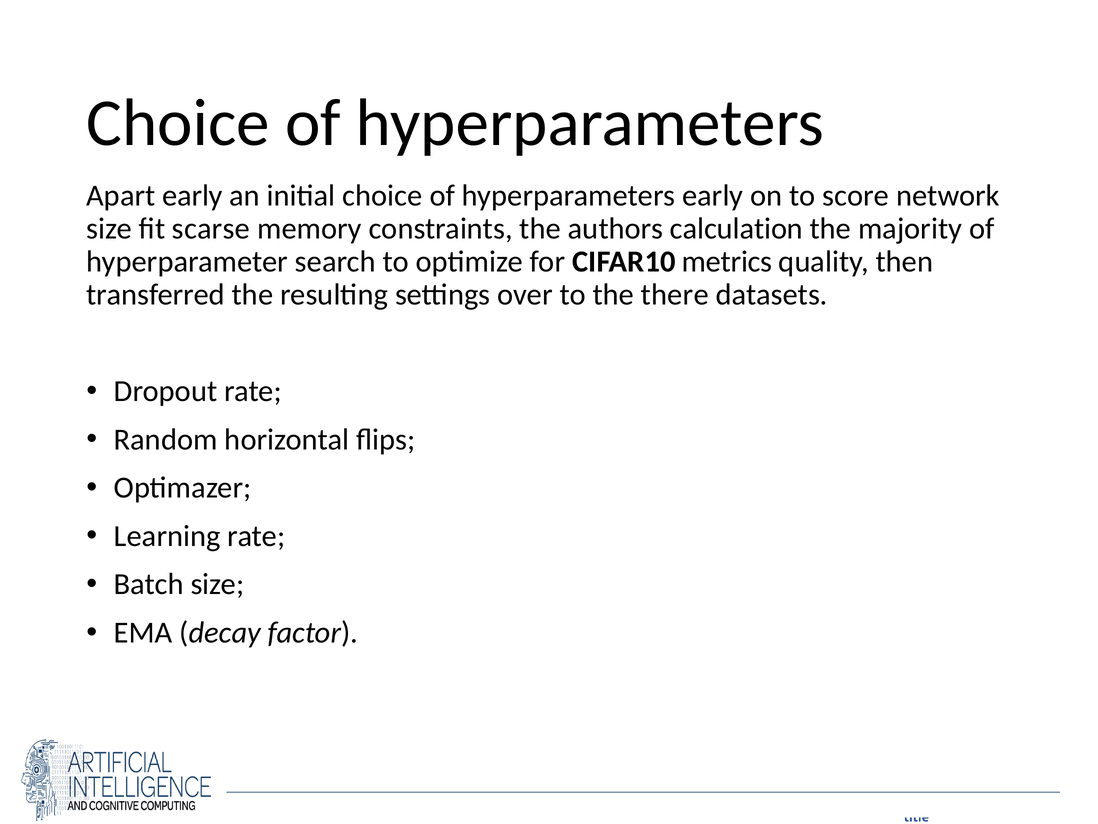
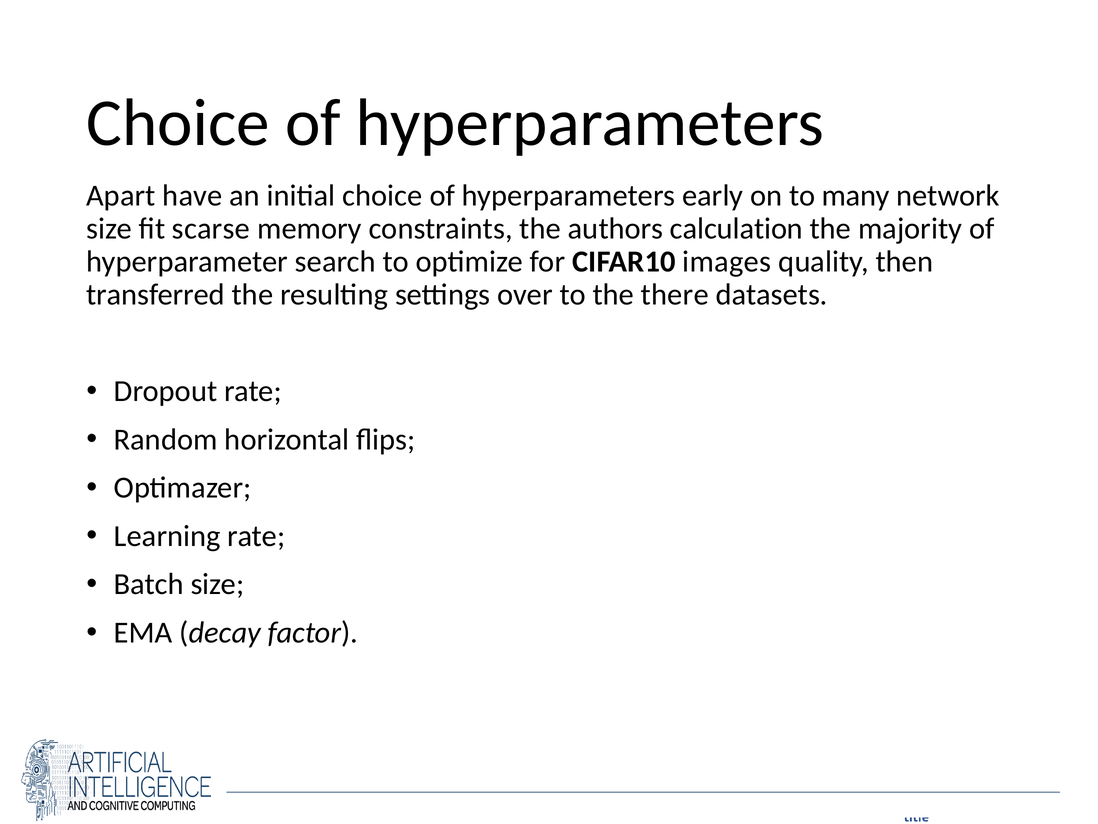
Apart early: early -> have
score: score -> many
metrics: metrics -> images
